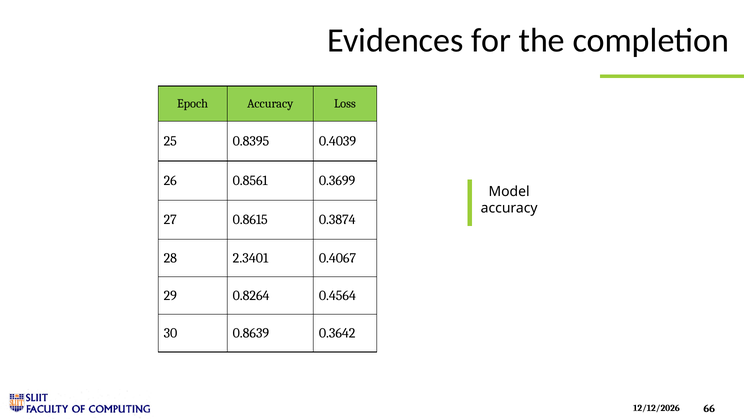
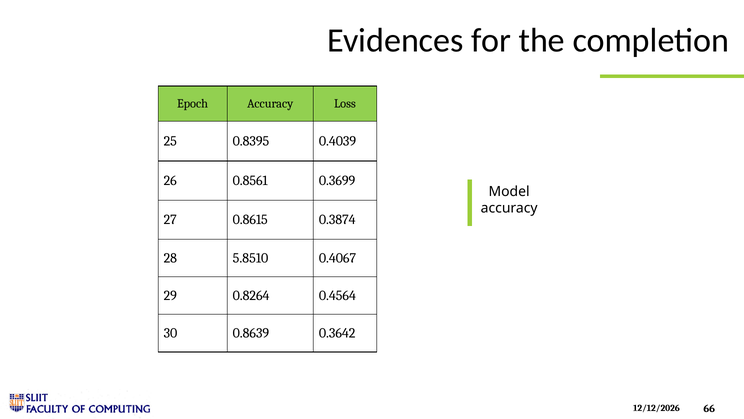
2.3401: 2.3401 -> 5.8510
